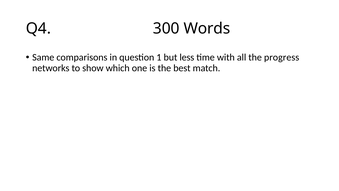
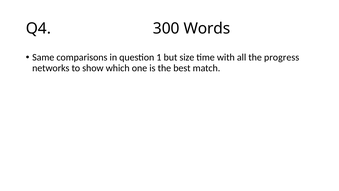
less: less -> size
